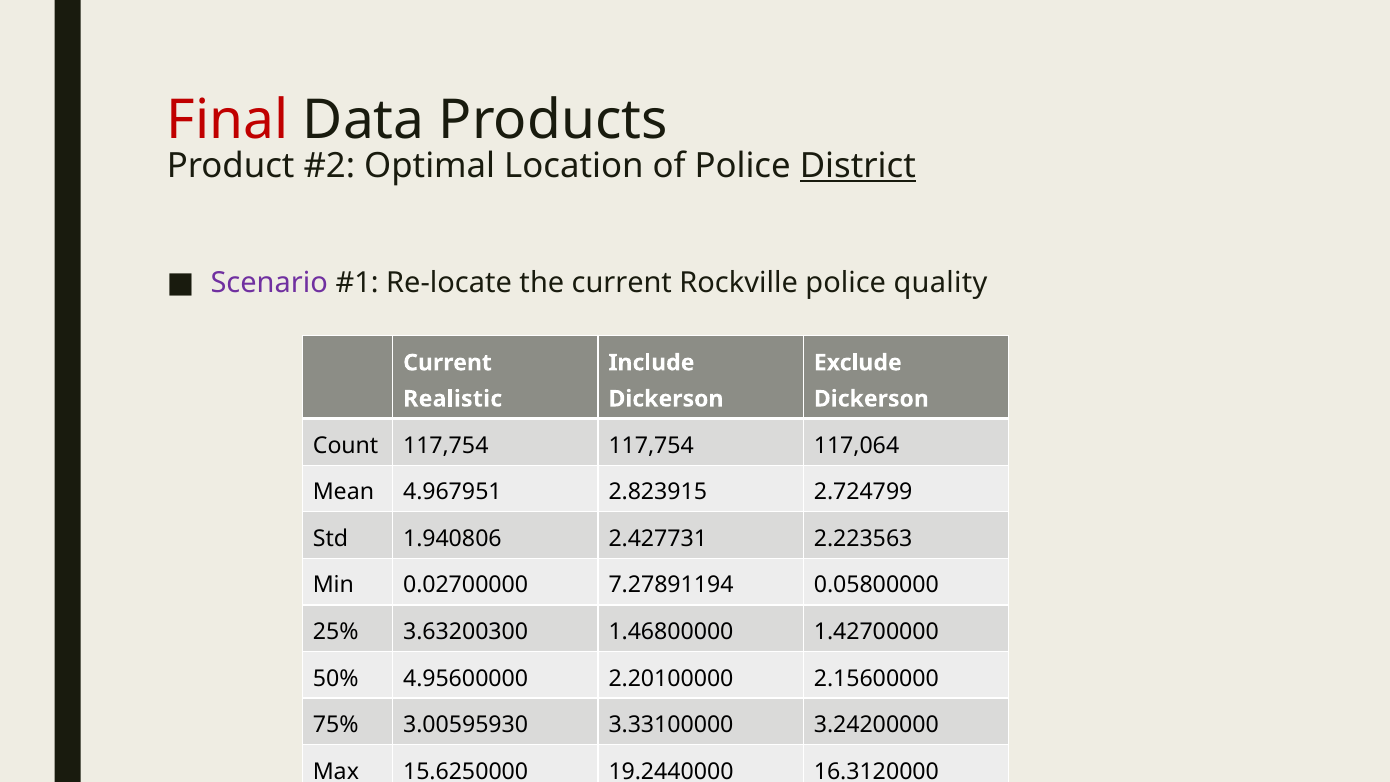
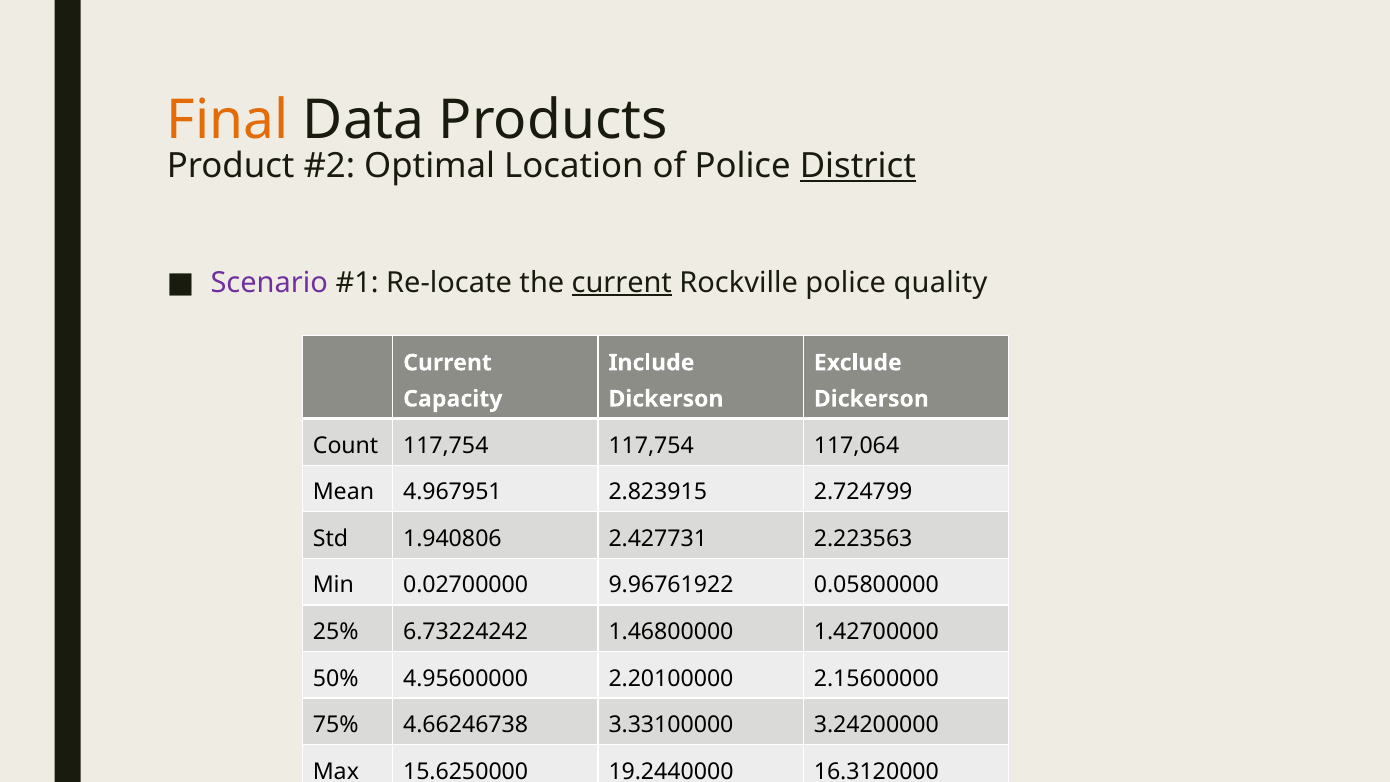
Final colour: red -> orange
current at (622, 282) underline: none -> present
Realistic: Realistic -> Capacity
7.27891194: 7.27891194 -> 9.96761922
3.63200300: 3.63200300 -> 6.73224242
3.00595930: 3.00595930 -> 4.66246738
